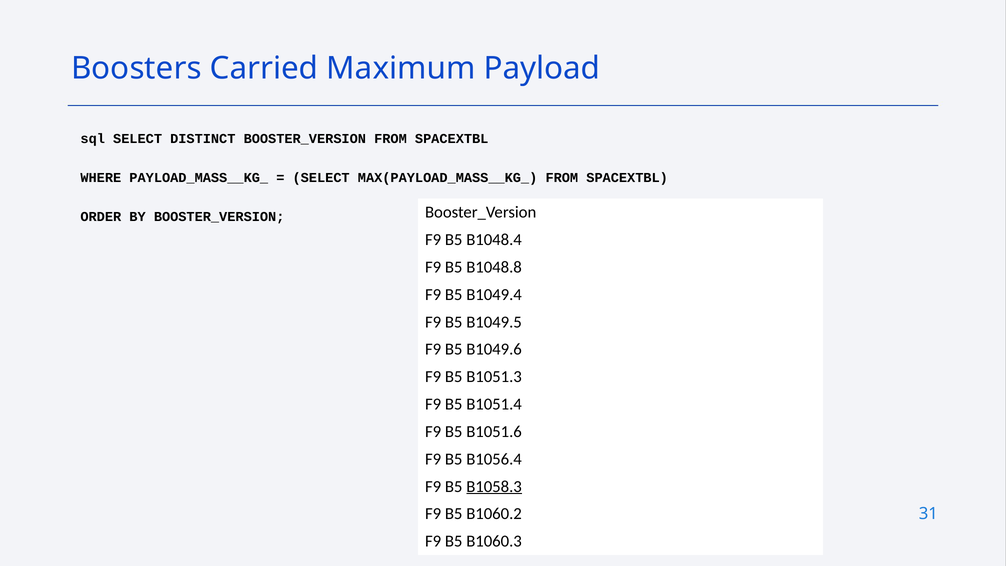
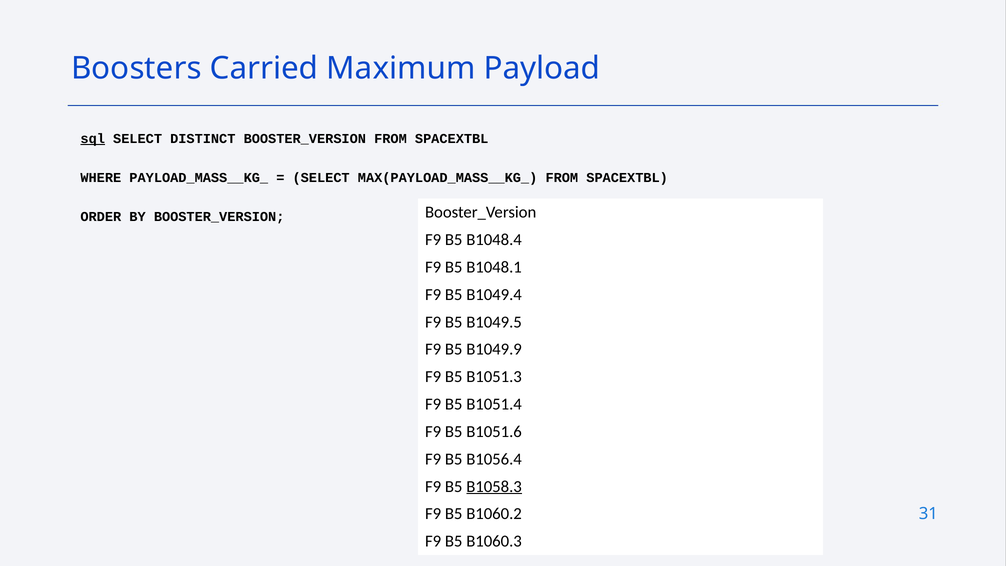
sql underline: none -> present
B1048.8: B1048.8 -> B1048.1
B1049.6: B1049.6 -> B1049.9
